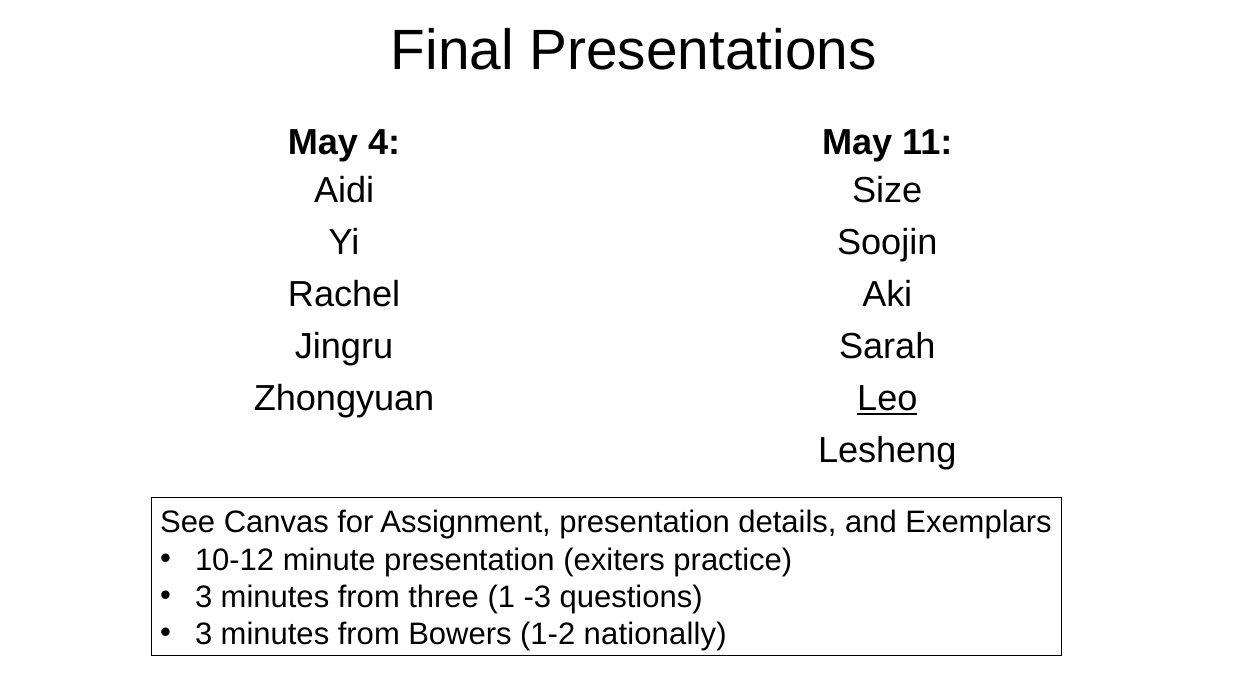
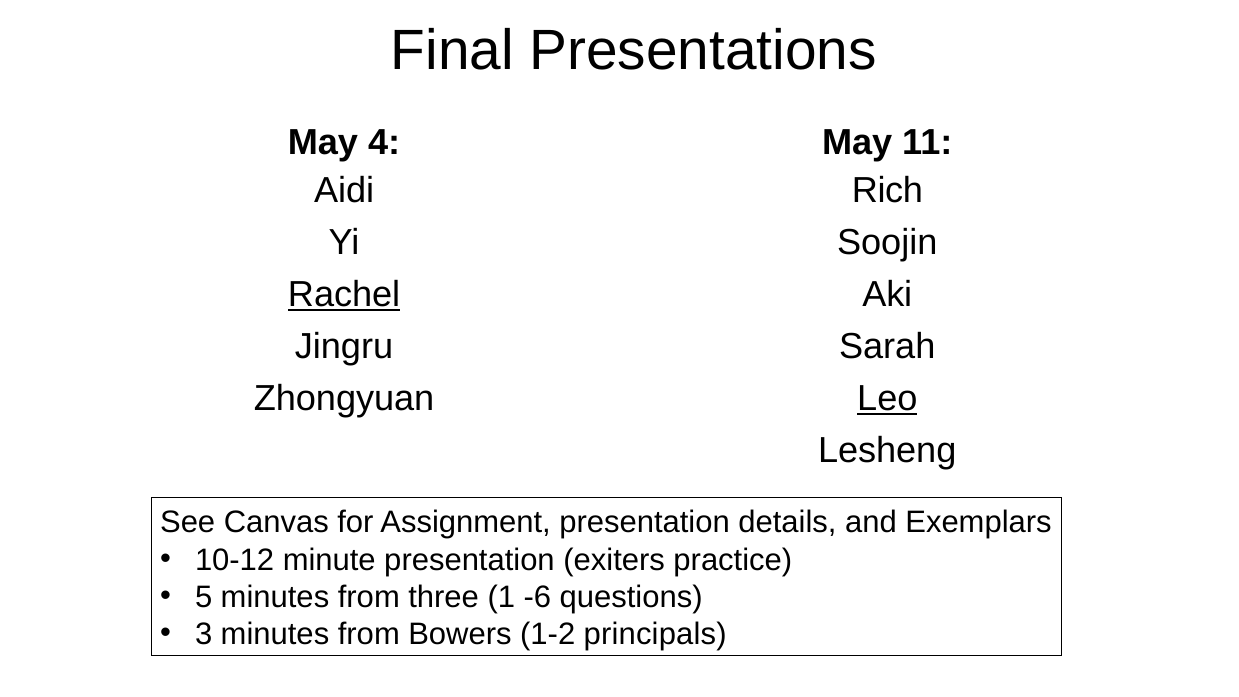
Size: Size -> Rich
Rachel underline: none -> present
3 at (204, 597): 3 -> 5
-3: -3 -> -6
nationally: nationally -> principals
